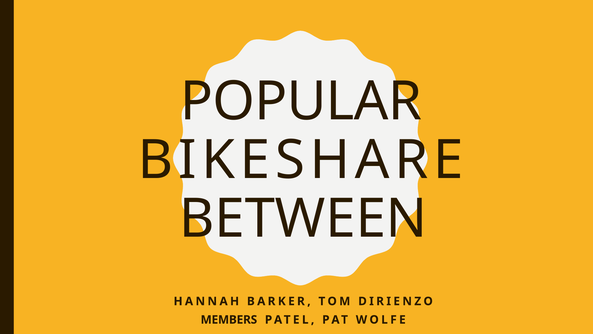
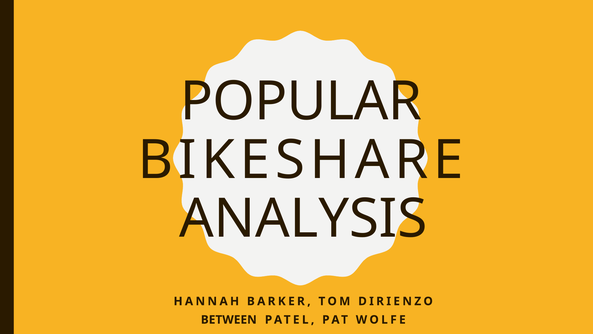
BETWEEN: BETWEEN -> ANALYSIS
MEMBERS: MEMBERS -> BETWEEN
